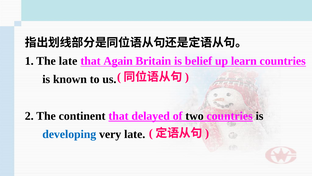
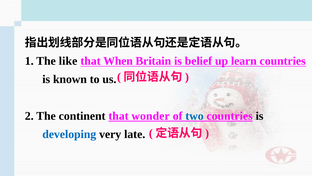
The late: late -> like
Again: Again -> When
delayed: delayed -> wonder
two colour: black -> blue
